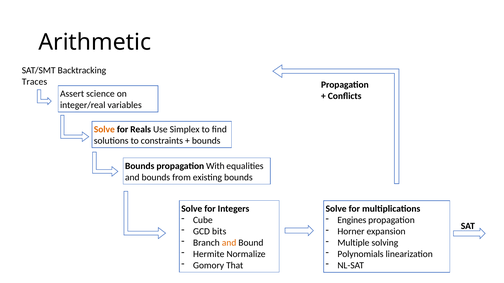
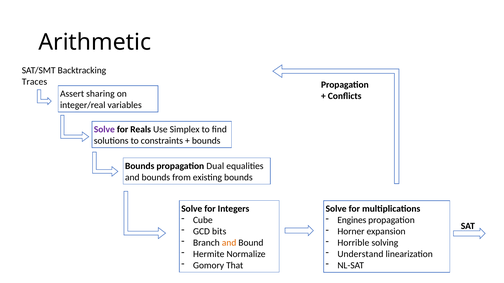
science: science -> sharing
Solve at (104, 130) colour: orange -> purple
With: With -> Dual
Multiple: Multiple -> Horrible
Polynomials: Polynomials -> Understand
